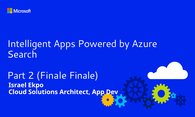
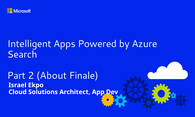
2 Finale: Finale -> About
